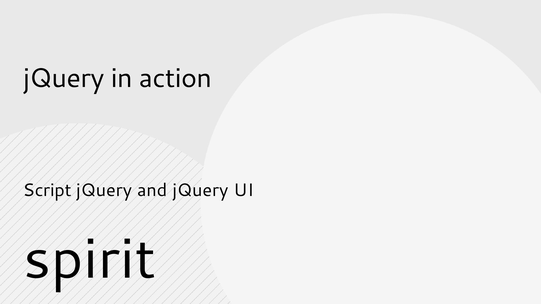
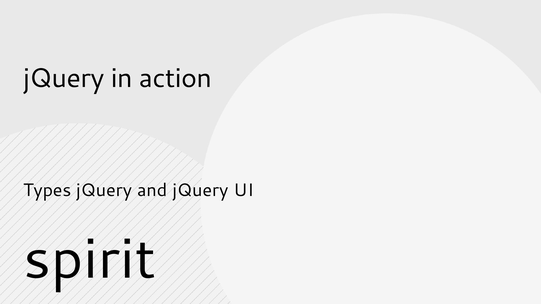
Script: Script -> Types
